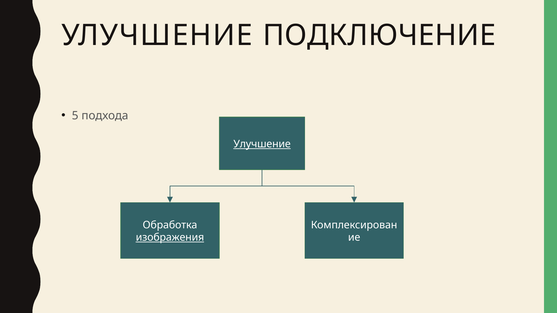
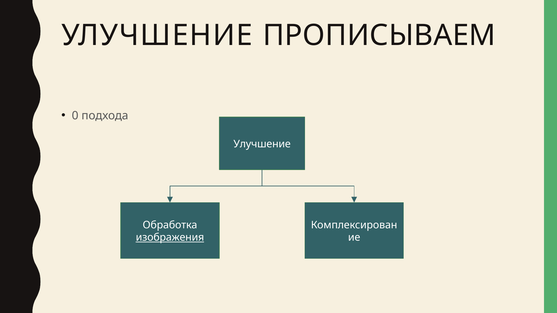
ПОДКЛЮЧЕНИЕ: ПОДКЛЮЧЕНИЕ -> ПРОПИСЫВАЕМ
5: 5 -> 0
Улучшение at (262, 144) underline: present -> none
